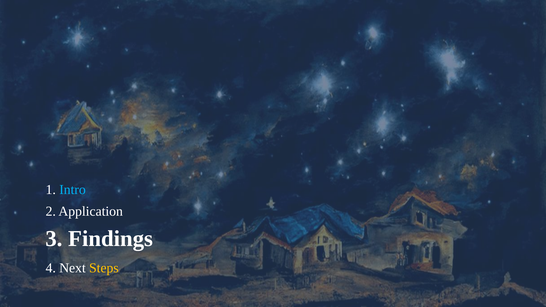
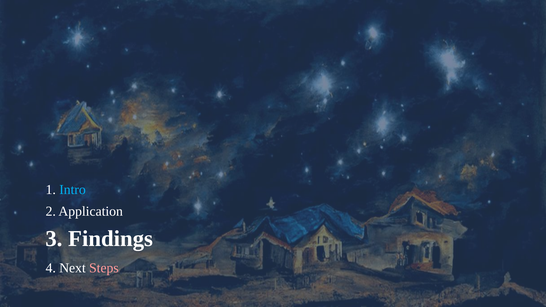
Steps colour: yellow -> pink
